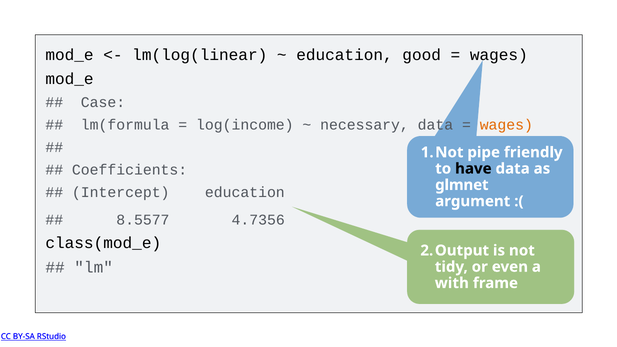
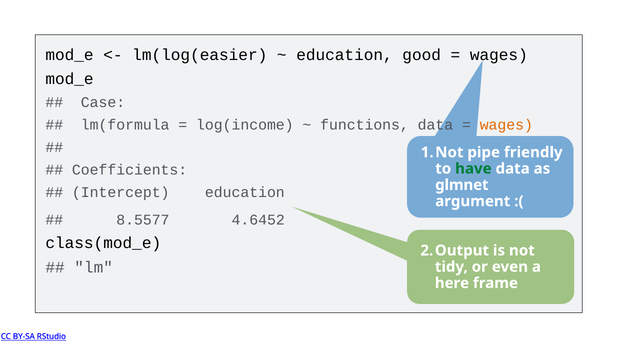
lm(log(linear: lm(log(linear -> lm(log(easier
necessary: necessary -> functions
have colour: black -> green
4.7356: 4.7356 -> 4.6452
with: with -> here
